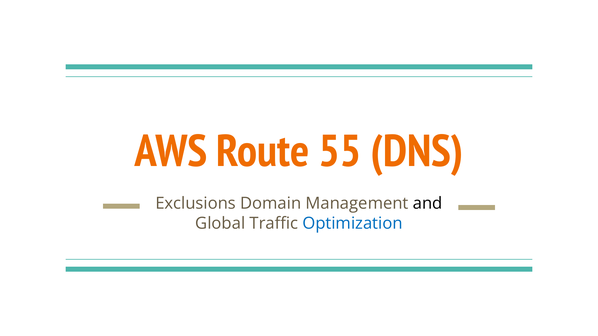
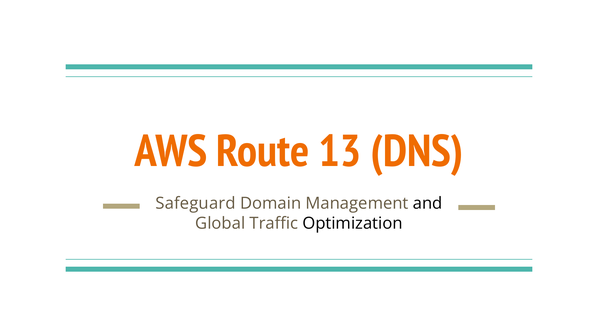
55: 55 -> 13
Exclusions: Exclusions -> Safeguard
Optimization colour: blue -> black
